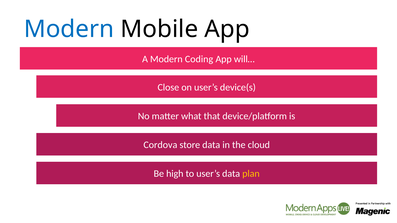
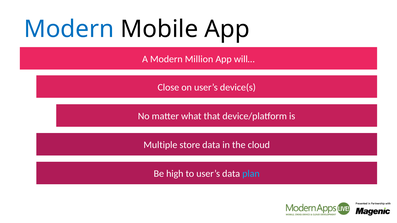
Coding: Coding -> Million
Cordova: Cordova -> Multiple
plan colour: yellow -> light blue
